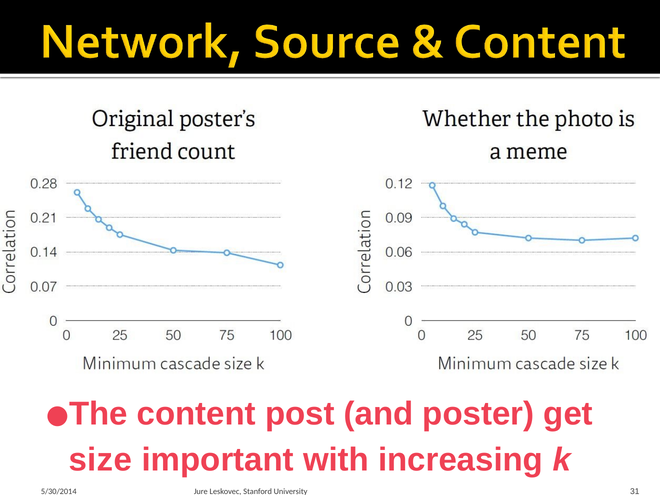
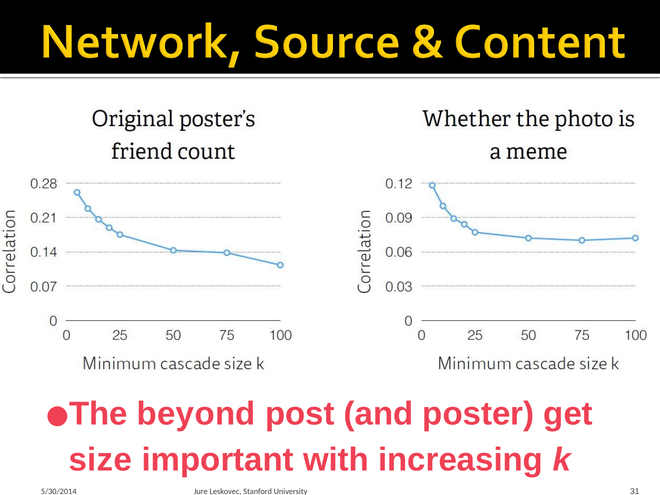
content: content -> beyond
